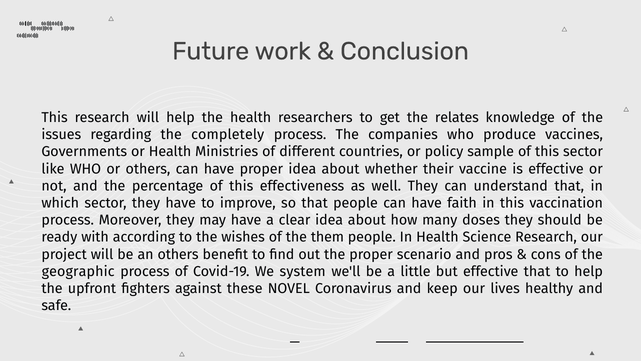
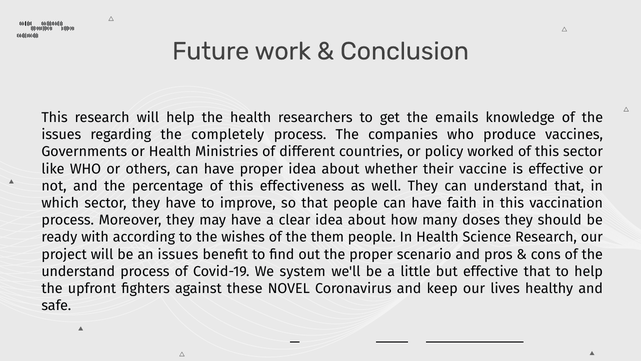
relates: relates -> emails
sample: sample -> worked
an others: others -> issues
geographic at (78, 271): geographic -> understand
